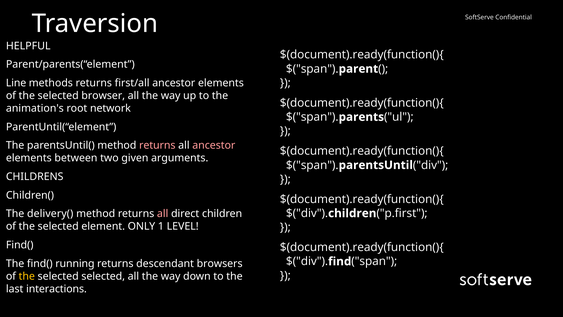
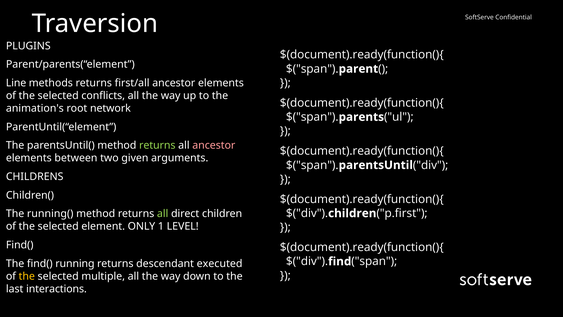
HELPFUL: HELPFUL -> PLUGINS
browser: browser -> conflicts
returns at (157, 145) colour: pink -> light green
delivery(: delivery( -> running(
all at (163, 214) colour: pink -> light green
browsers: browsers -> executed
selected selected: selected -> multiple
